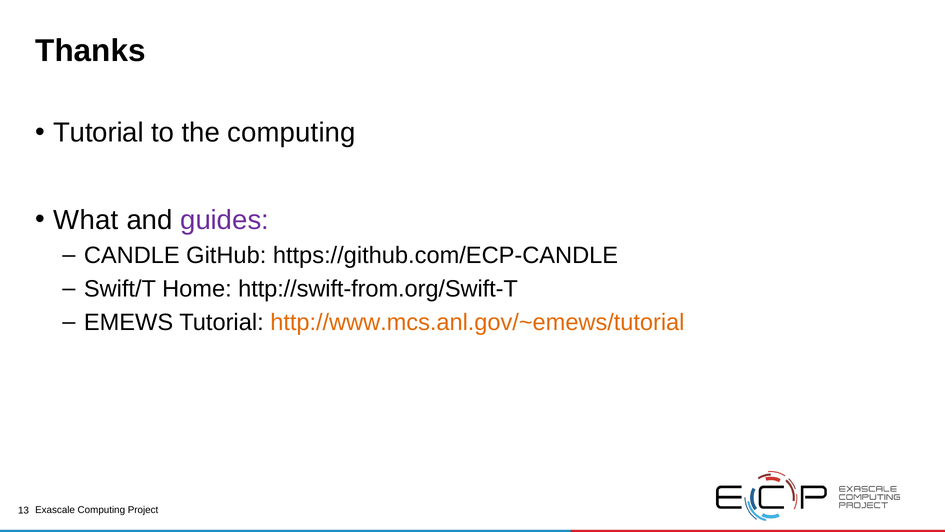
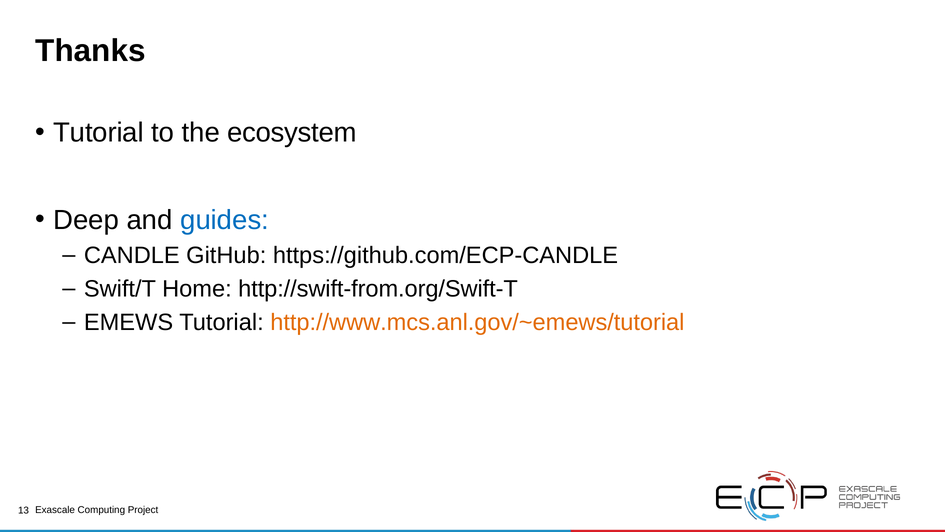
the computing: computing -> ecosystem
What: What -> Deep
guides colour: purple -> blue
